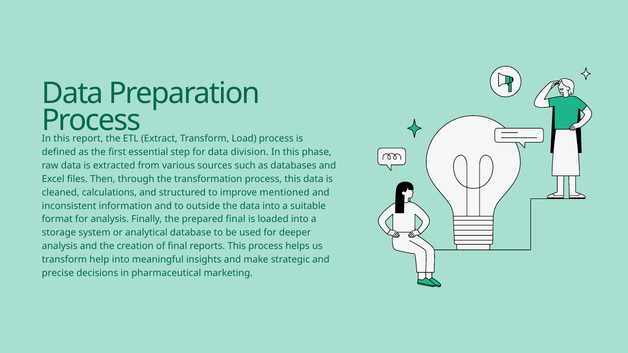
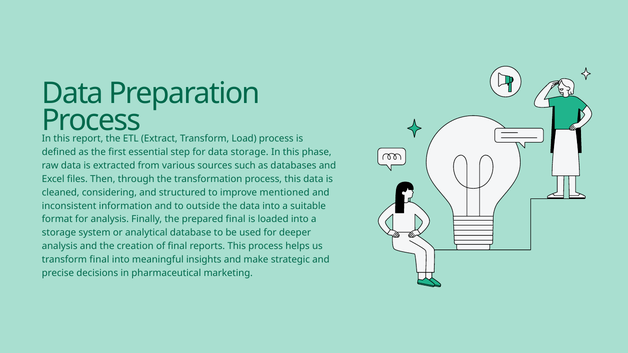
data division: division -> storage
calculations: calculations -> considering
transform help: help -> final
